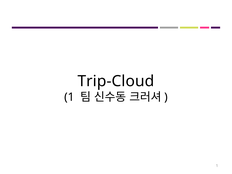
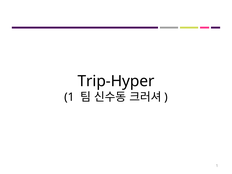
Trip-Cloud: Trip-Cloud -> Trip-Hyper
